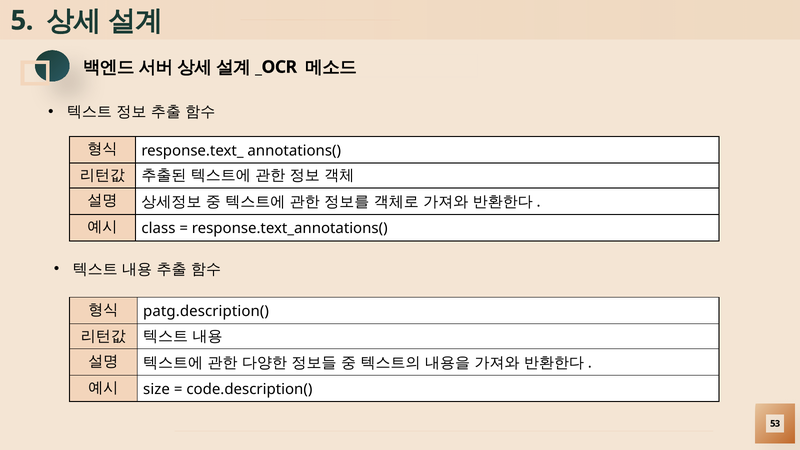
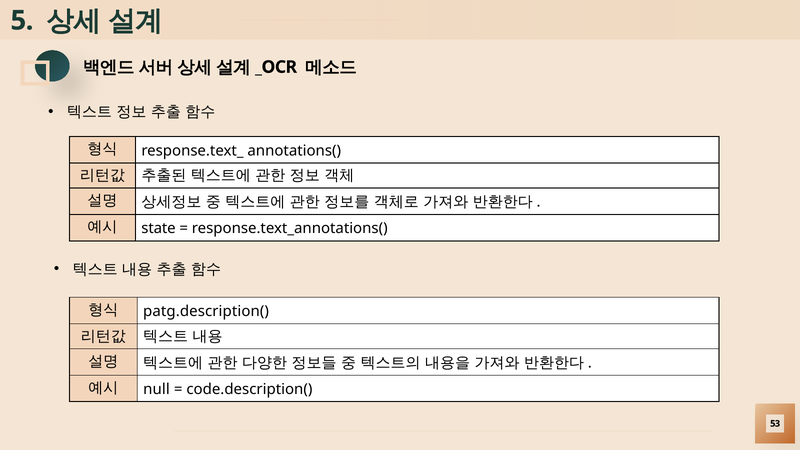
class: class -> state
size: size -> null
